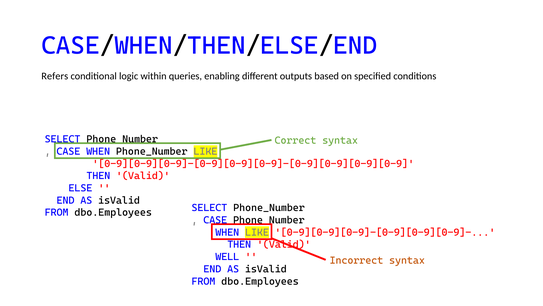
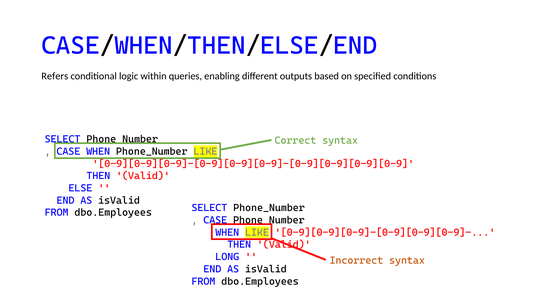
WELL: WELL -> LONG
